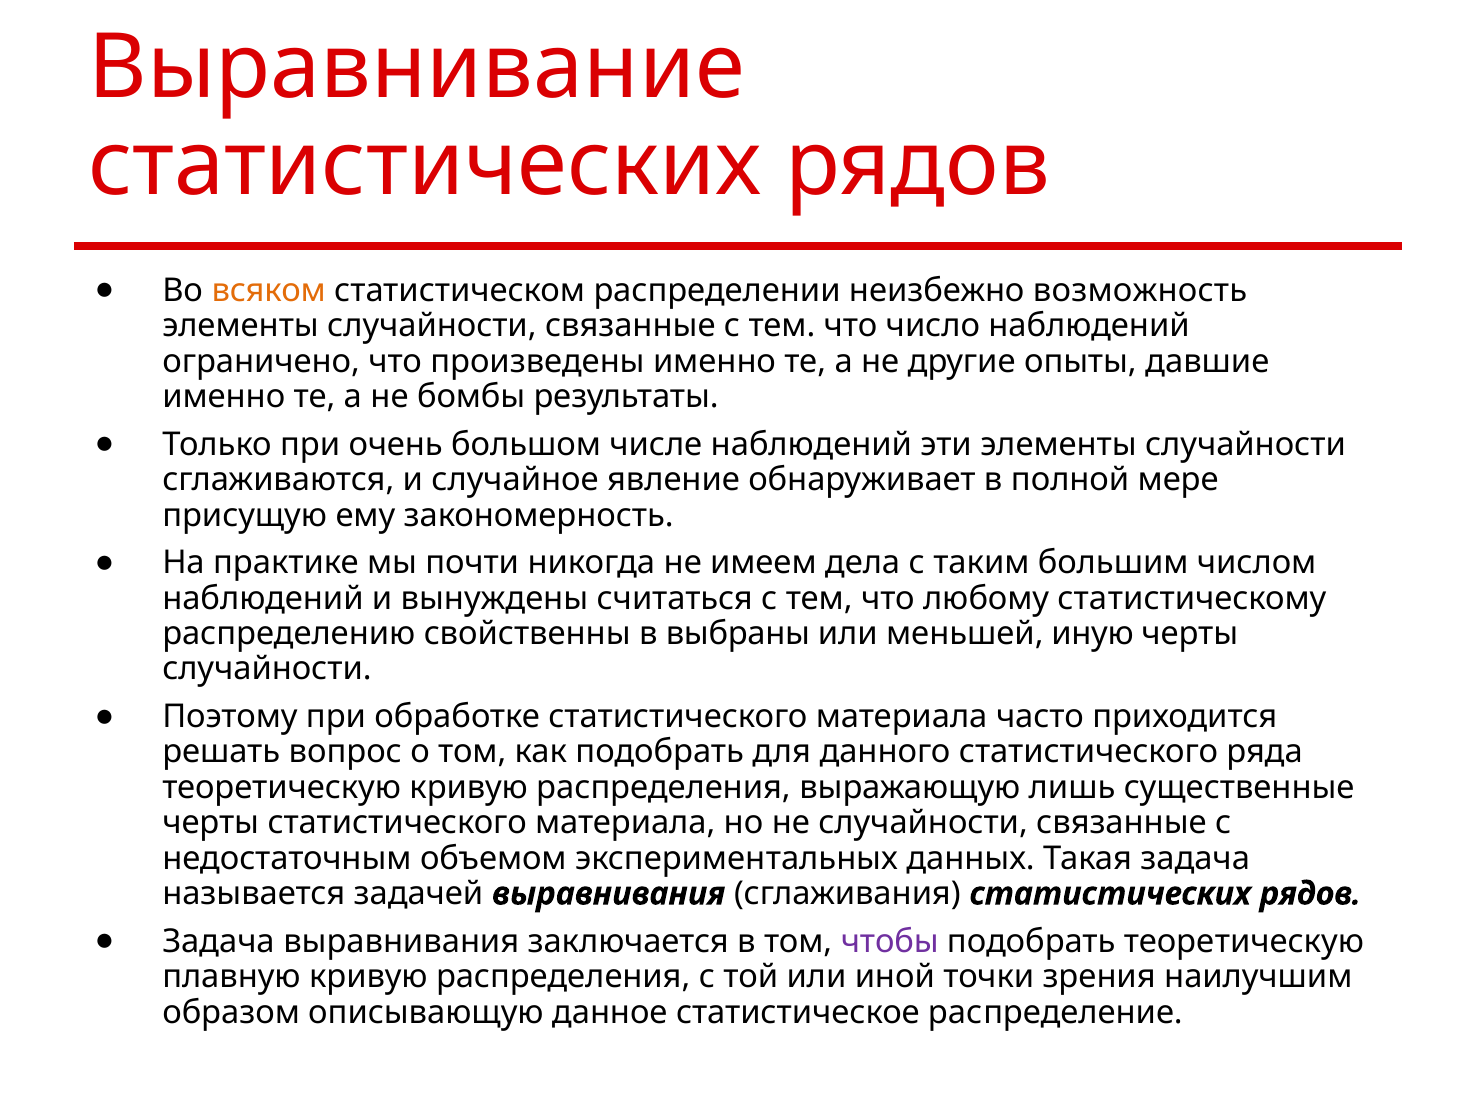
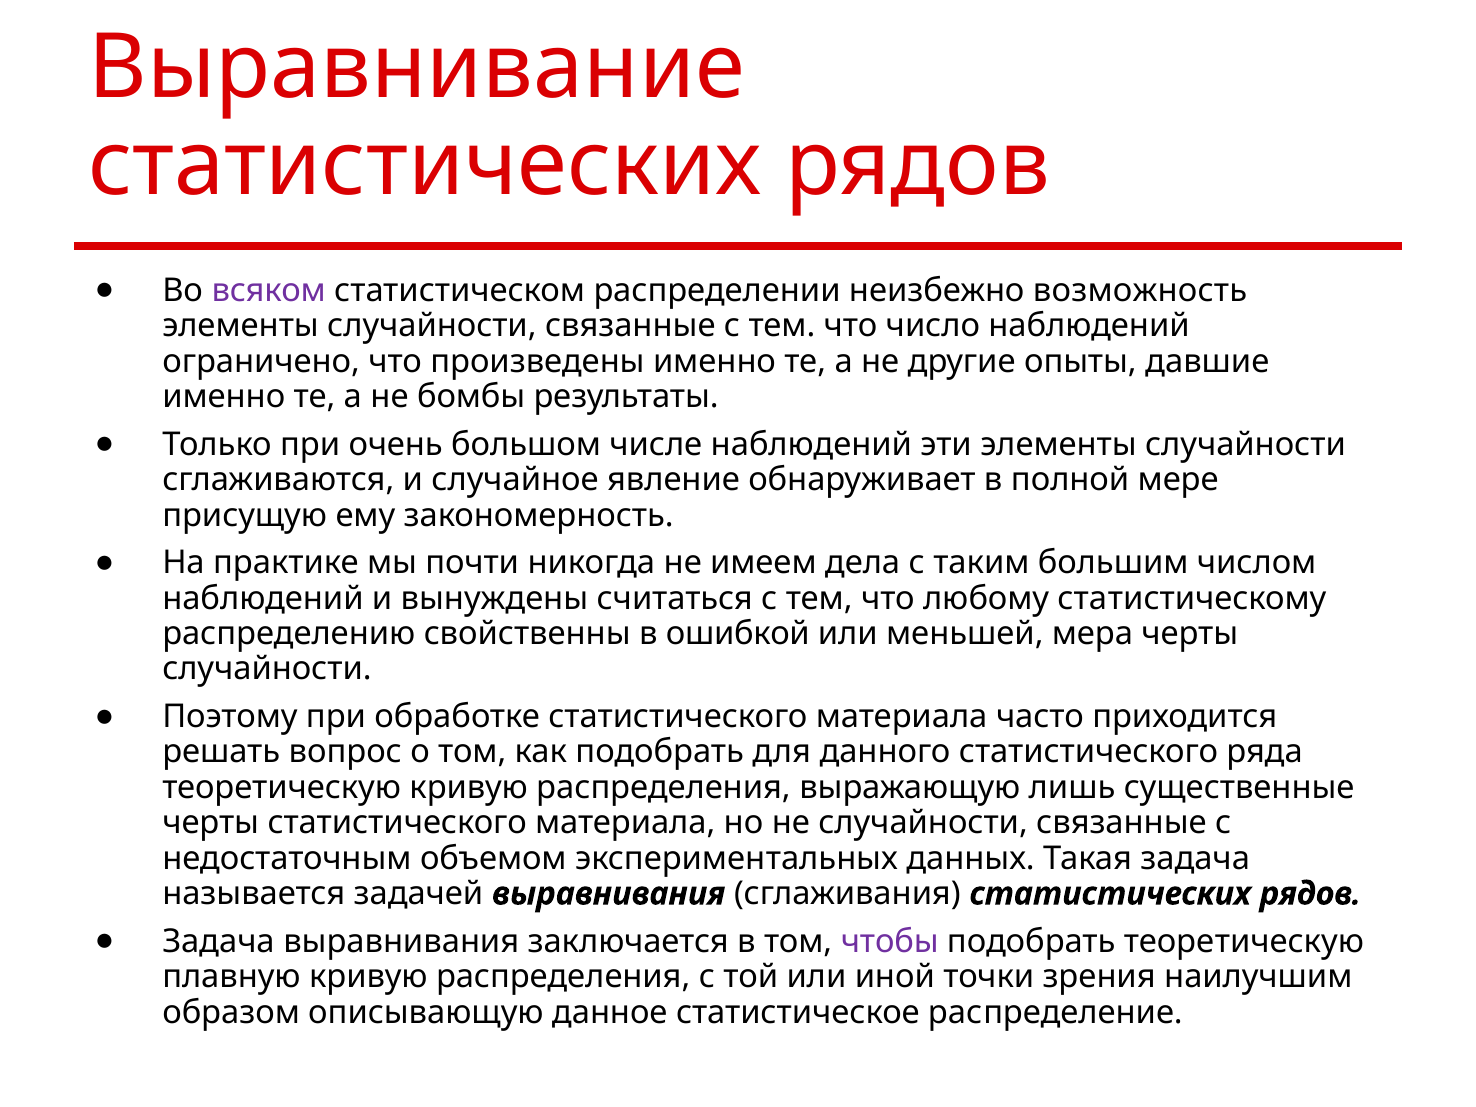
всяком colour: orange -> purple
выбраны: выбраны -> ошибкой
иную: иную -> мера
